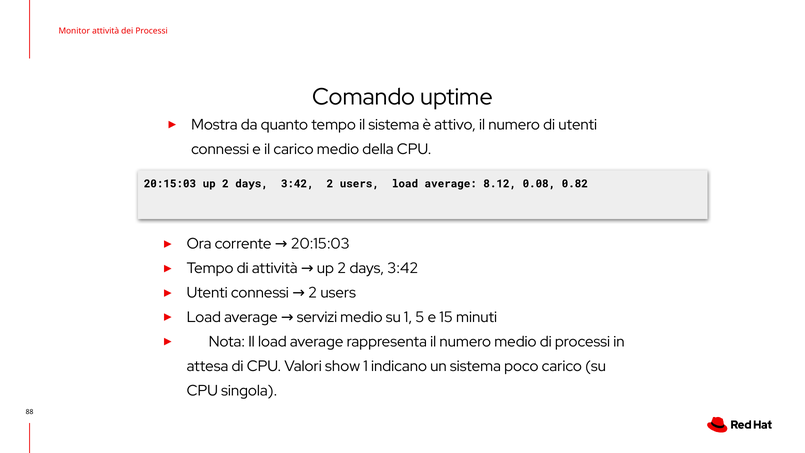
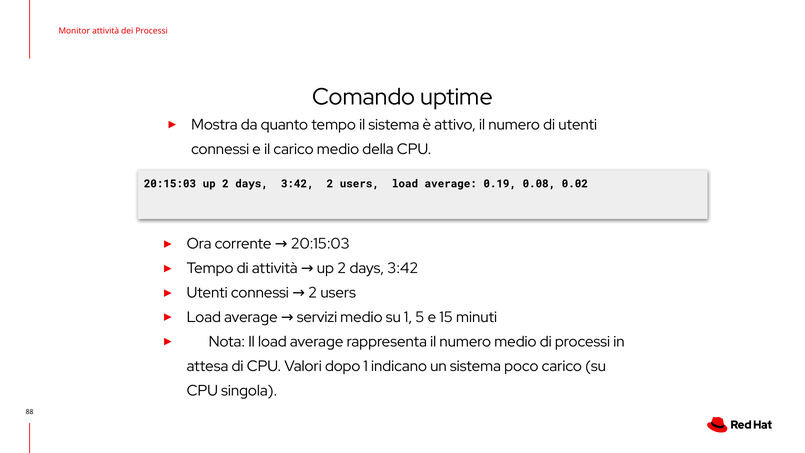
8.12: 8.12 -> 0.19
0.82: 0.82 -> 0.02
show: show -> dopo
